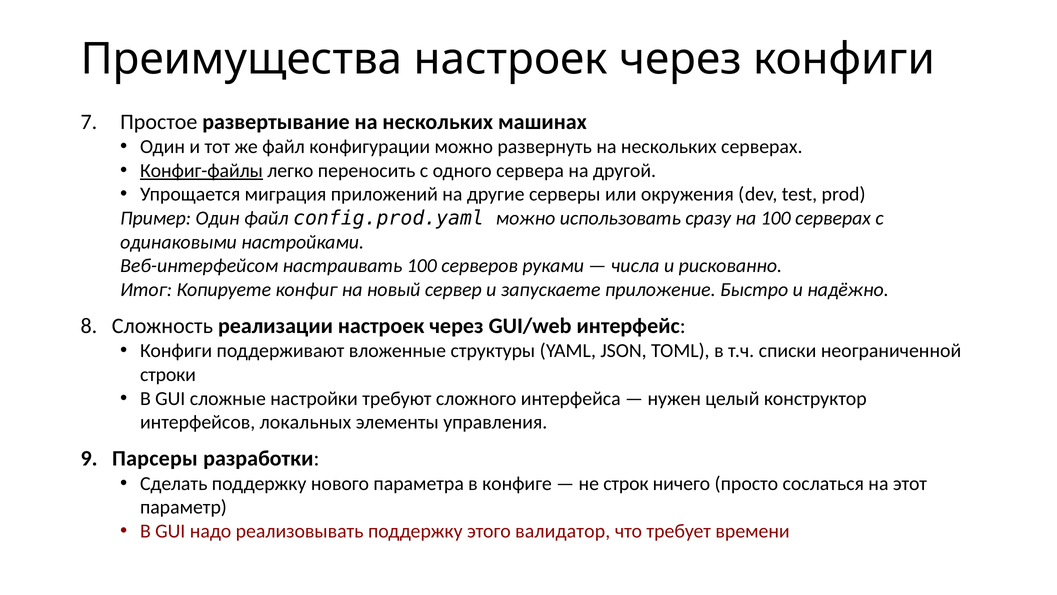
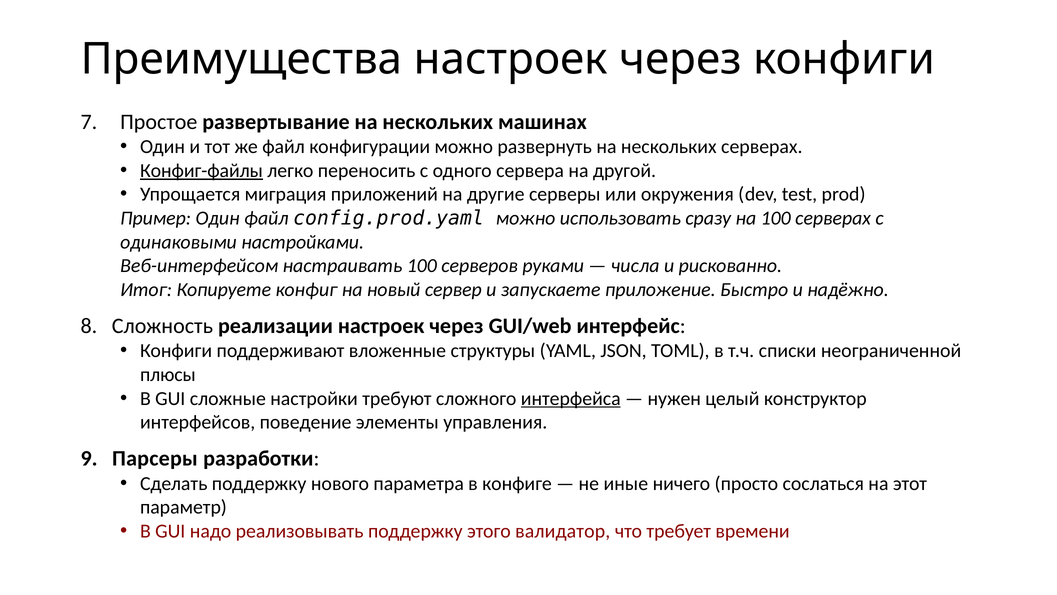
строки: строки -> плюсы
интерфейса underline: none -> present
локальных: локальных -> поведение
строк: строк -> иные
